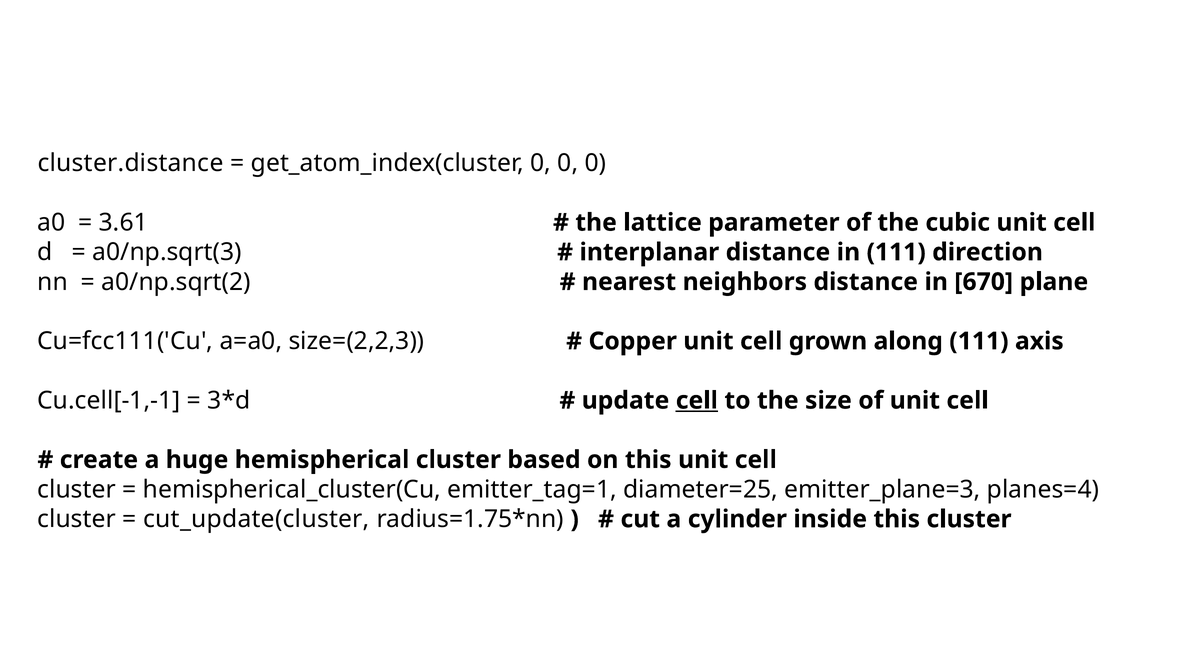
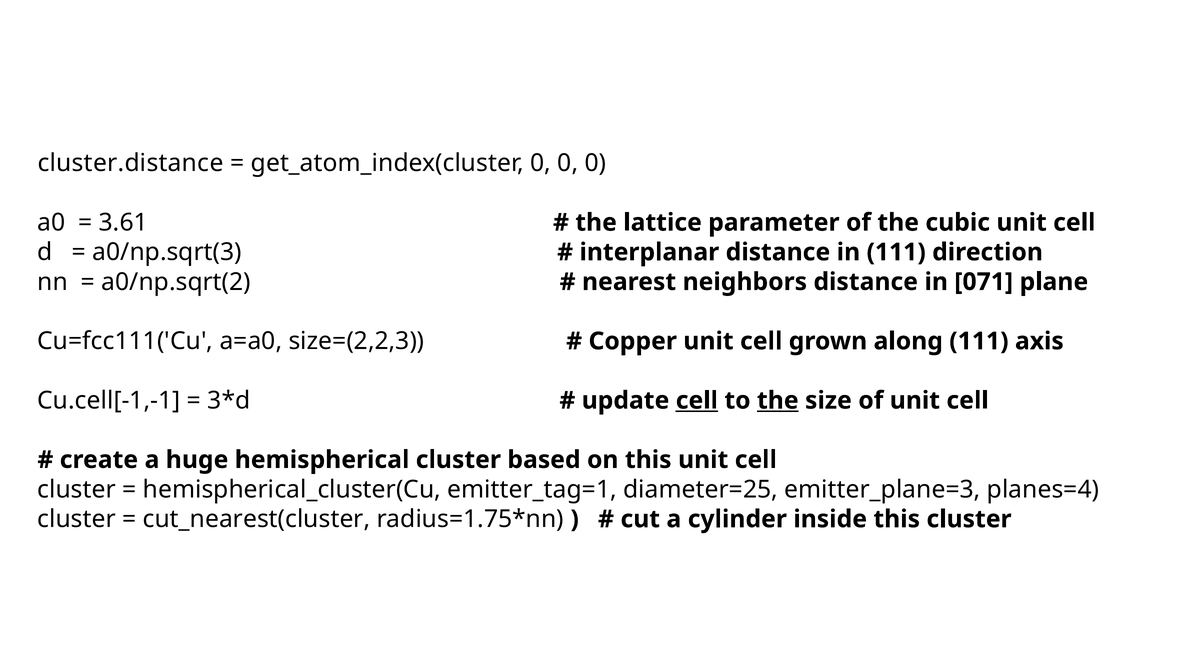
670: 670 -> 071
the at (778, 400) underline: none -> present
cut_update(cluster: cut_update(cluster -> cut_nearest(cluster
